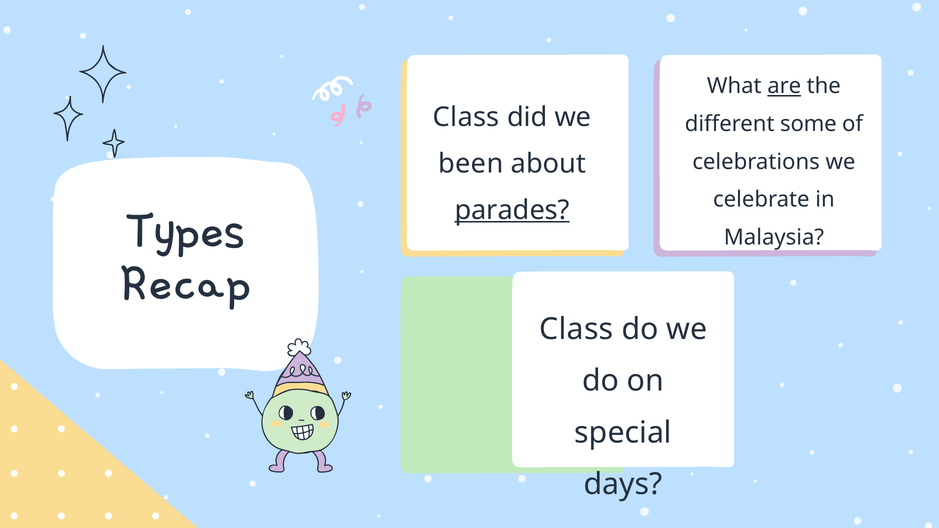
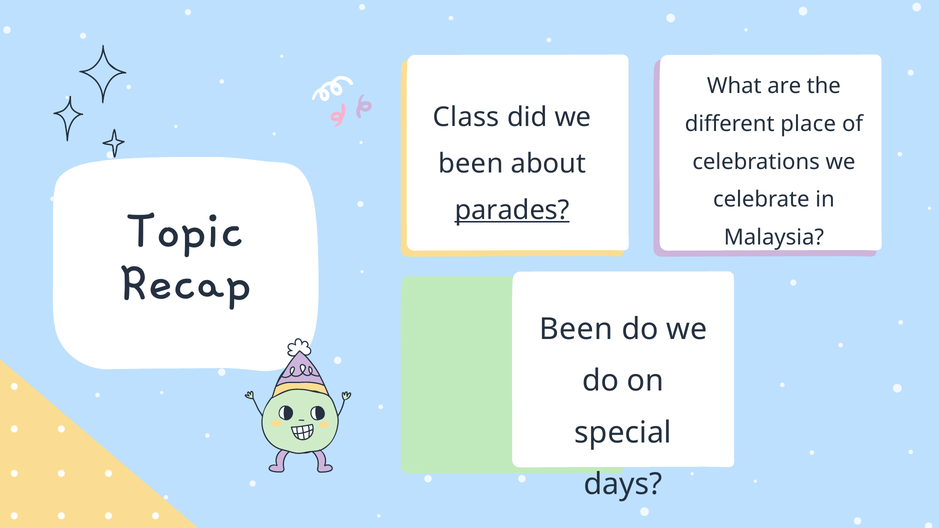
are underline: present -> none
some: some -> place
Types: Types -> Topic
Class at (576, 330): Class -> Been
